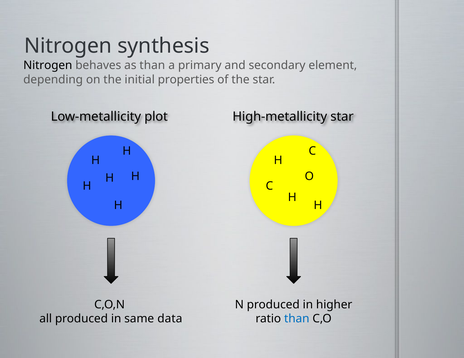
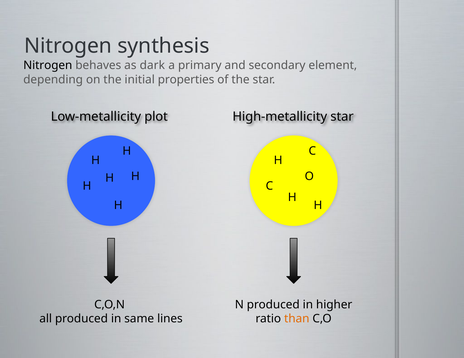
as than: than -> dark
data: data -> lines
than at (297, 319) colour: blue -> orange
